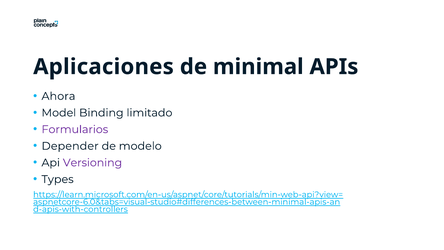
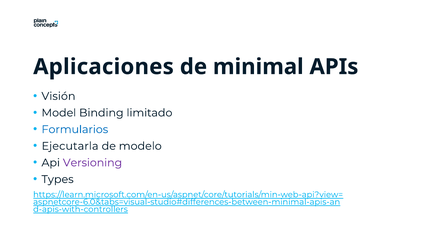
Ahora: Ahora -> Visión
Formularios colour: purple -> blue
Depender: Depender -> Ejecutarla
